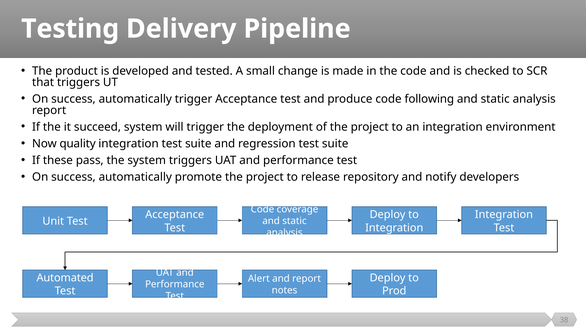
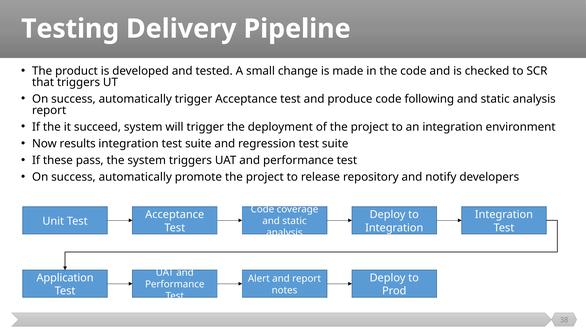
quality: quality -> results
Automated: Automated -> Application
